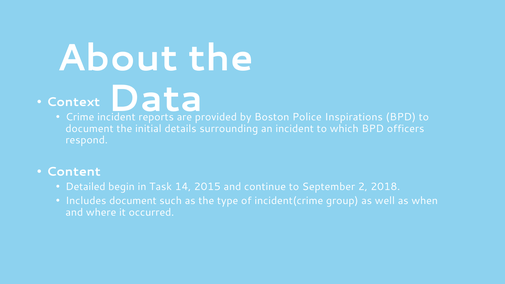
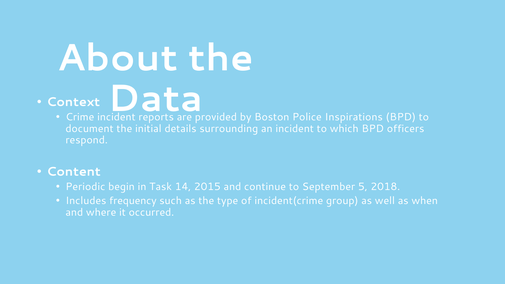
Detailed: Detailed -> Periodic
2: 2 -> 5
Includes document: document -> frequency
